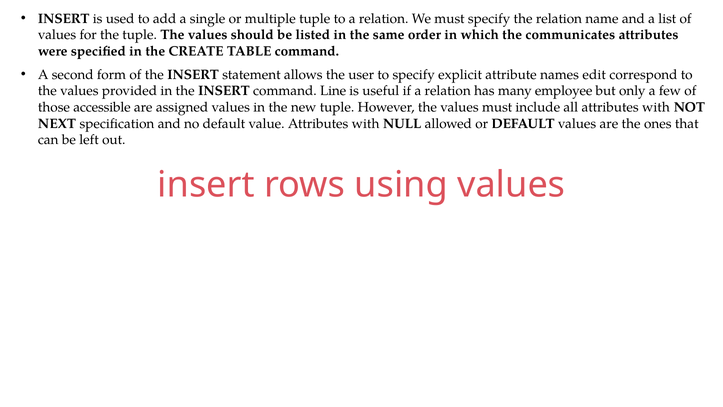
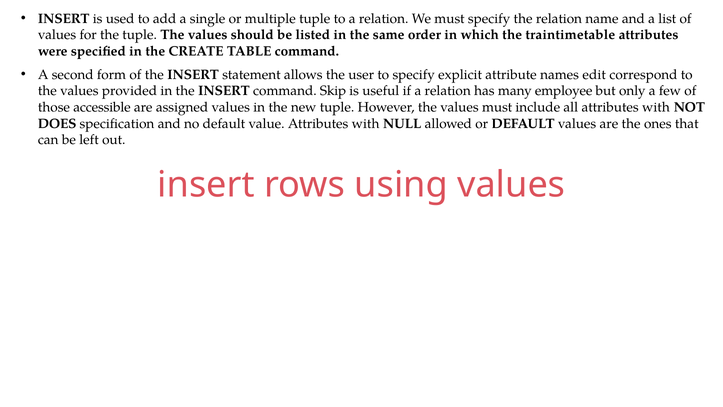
communicates: communicates -> traintimetable
Line: Line -> Skip
NEXT: NEXT -> DOES
